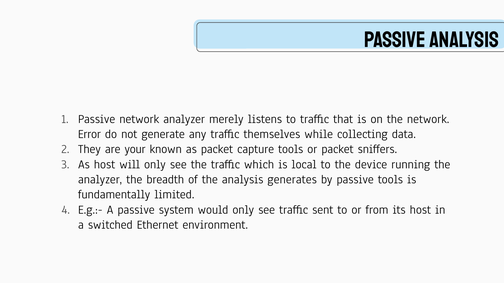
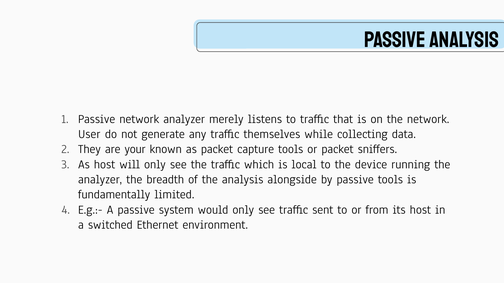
Error: Error -> User
generates: generates -> alongside
